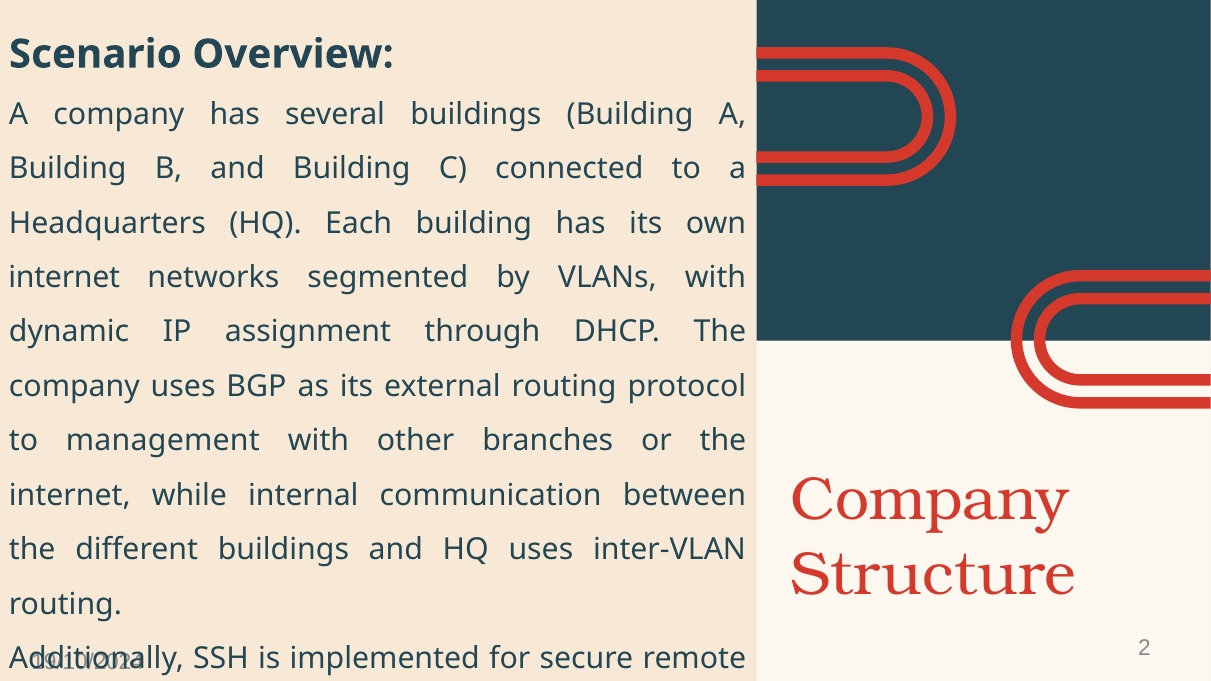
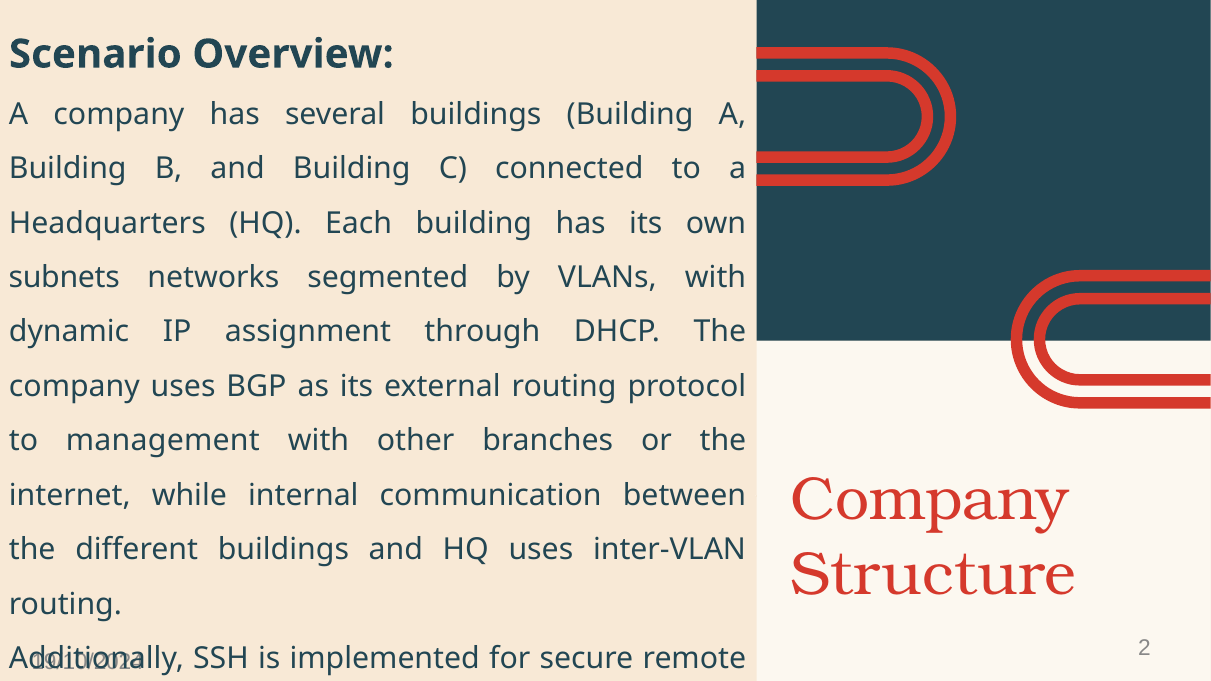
internet at (64, 278): internet -> subnets
